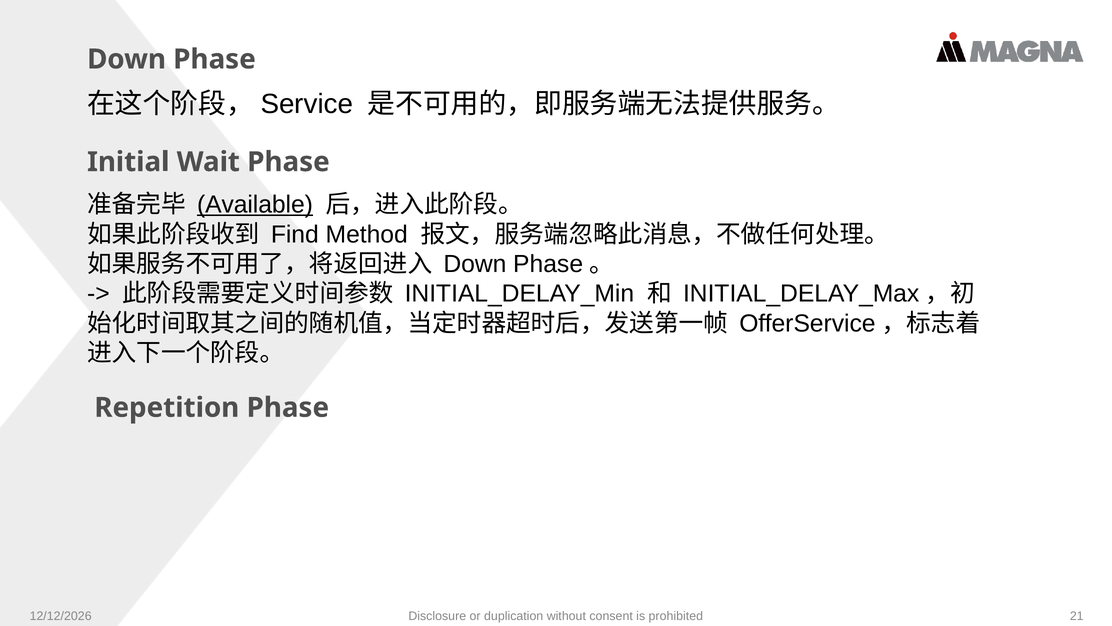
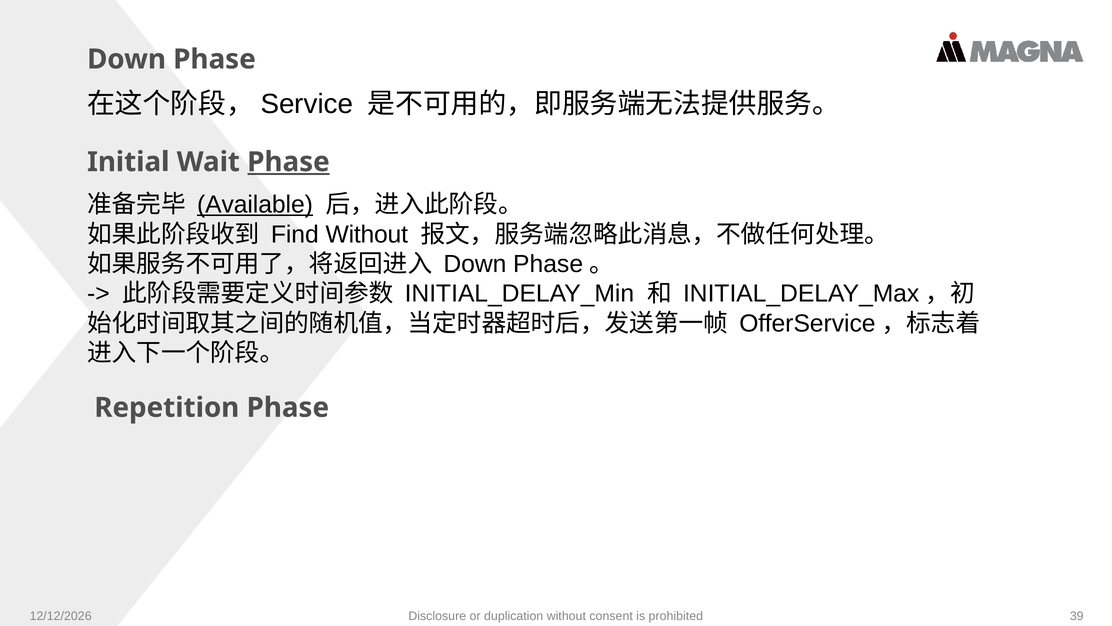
Phase at (288, 162) underline: none -> present
Find Method: Method -> Without
21: 21 -> 39
